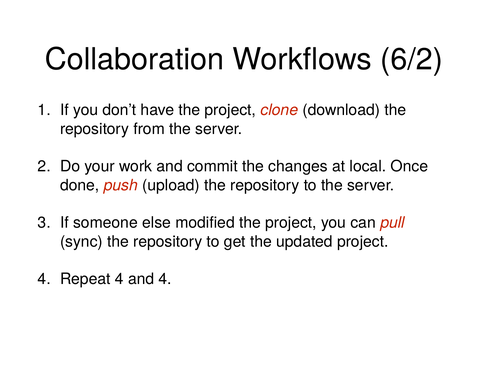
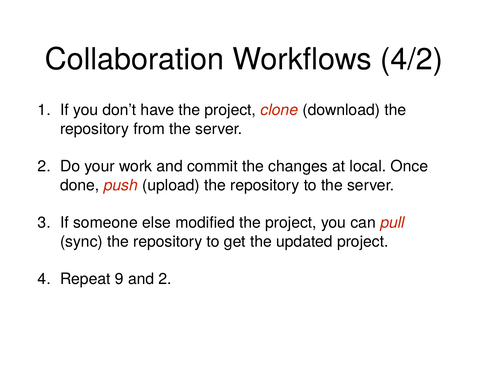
6/2: 6/2 -> 4/2
Repeat 4: 4 -> 9
and 4: 4 -> 2
